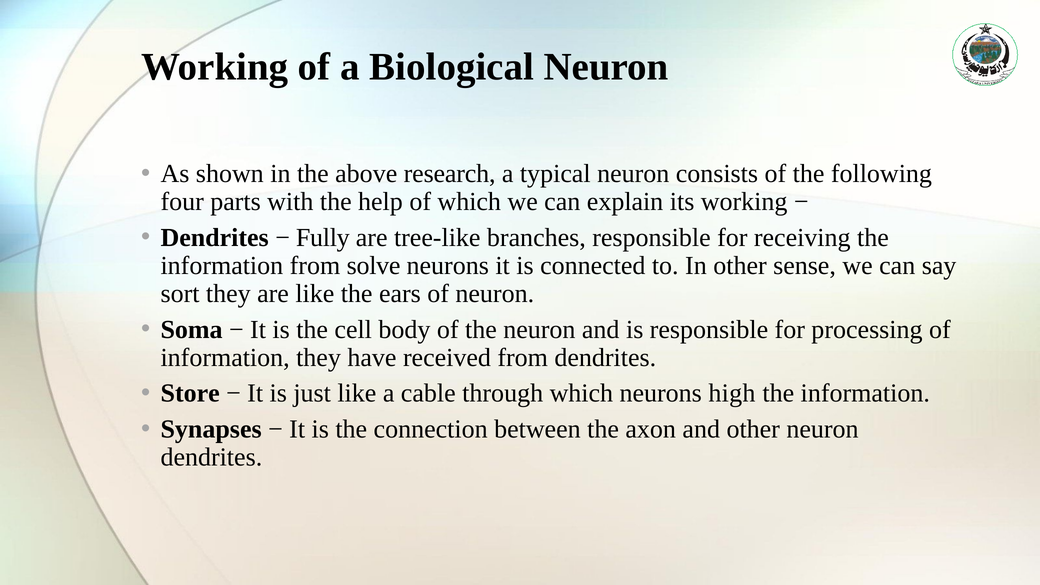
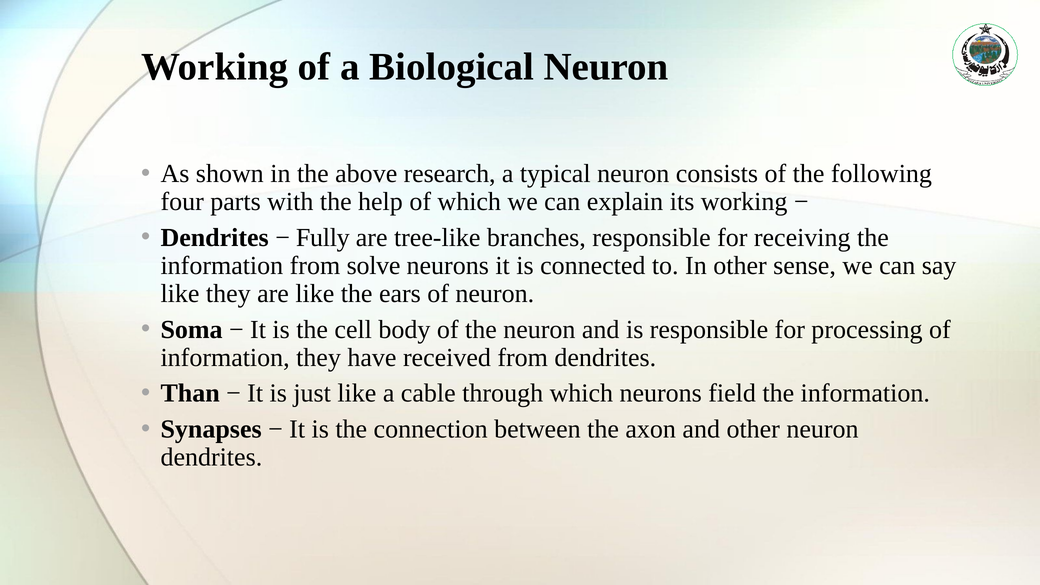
sort at (180, 294): sort -> like
Store: Store -> Than
high: high -> field
